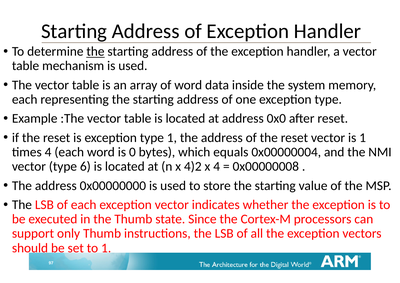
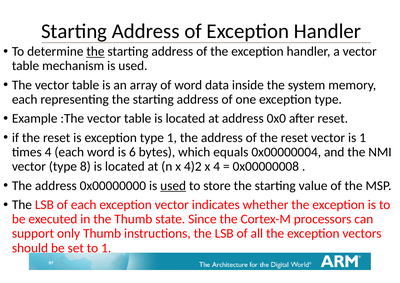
0: 0 -> 6
6: 6 -> 8
used at (173, 185) underline: none -> present
